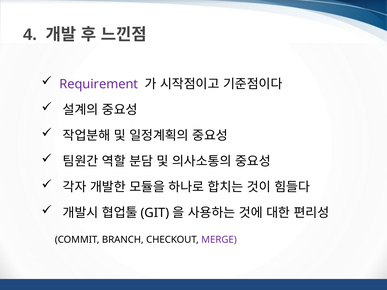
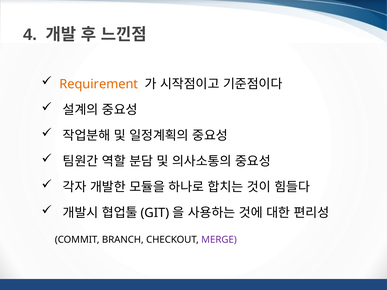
Requirement colour: purple -> orange
